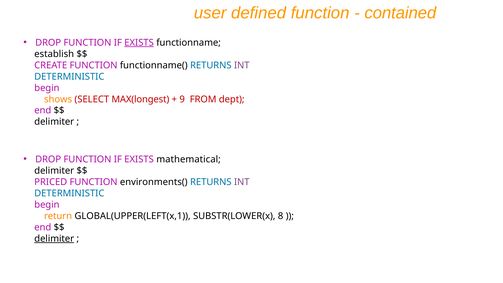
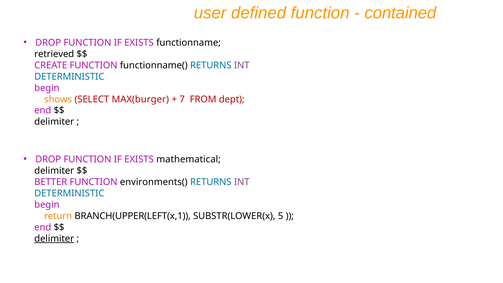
EXISTS at (139, 43) underline: present -> none
establish: establish -> retrieved
MAX(longest: MAX(longest -> MAX(burger
9: 9 -> 7
PRICED: PRICED -> BETTER
GLOBAL(UPPER(LEFT(x,1: GLOBAL(UPPER(LEFT(x,1 -> BRANCH(UPPER(LEFT(x,1
8: 8 -> 5
